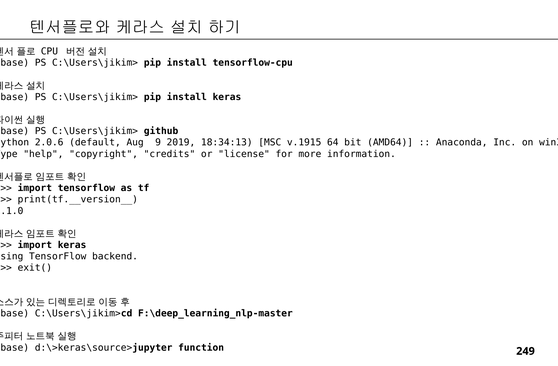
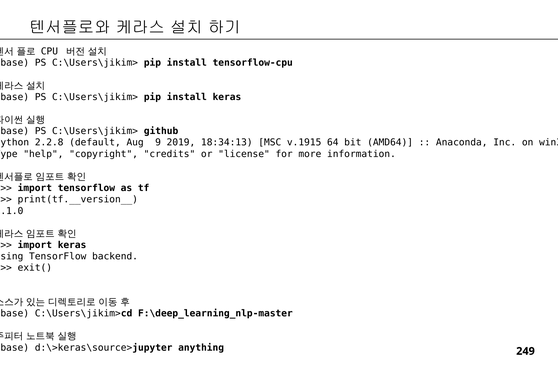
2.0.6: 2.0.6 -> 2.2.8
function: function -> anything
